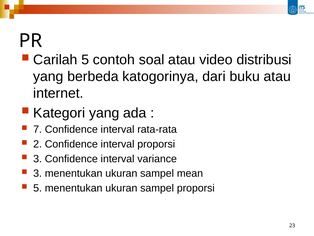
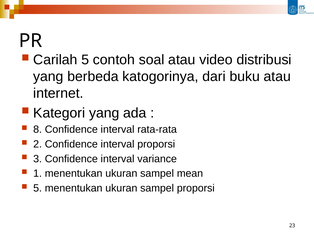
7: 7 -> 8
3 at (38, 173): 3 -> 1
